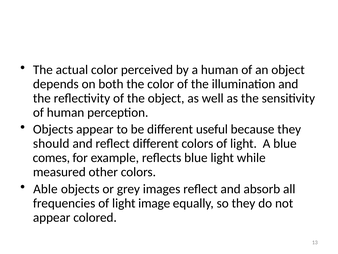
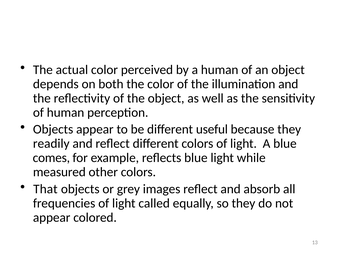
should: should -> readily
Able: Able -> That
image: image -> called
